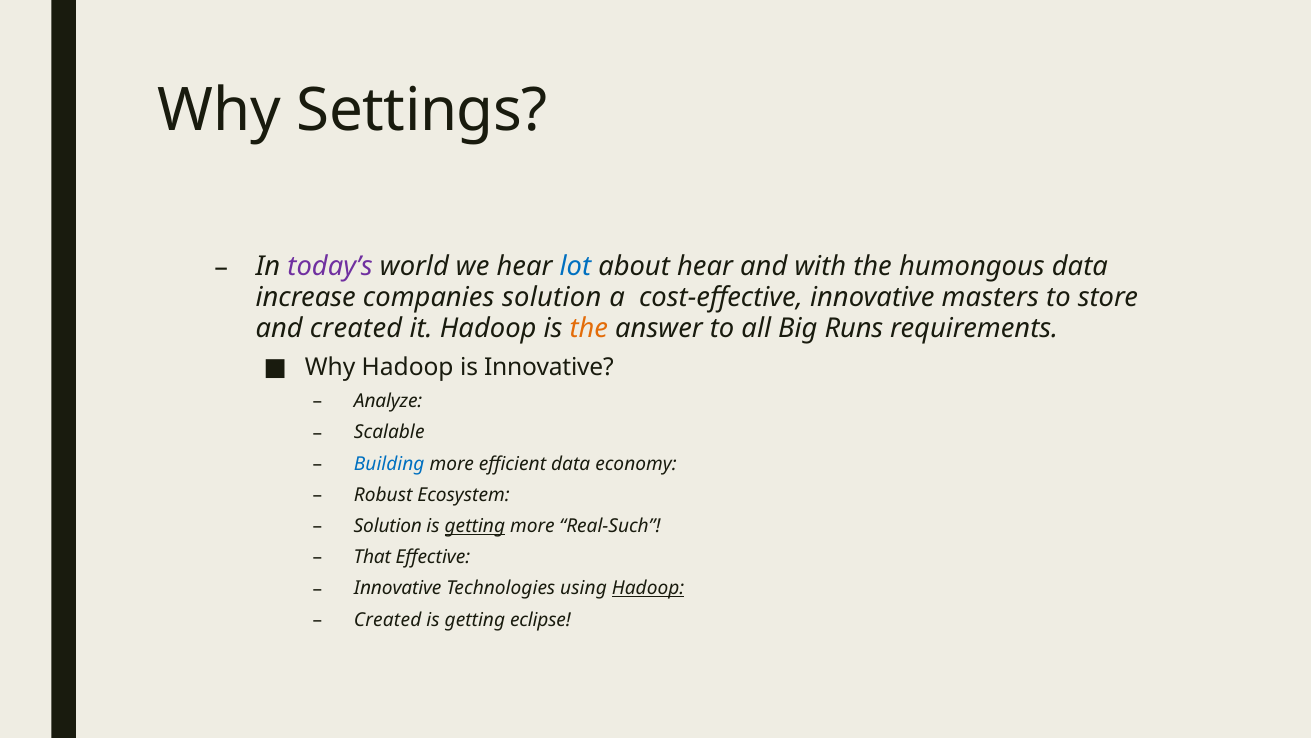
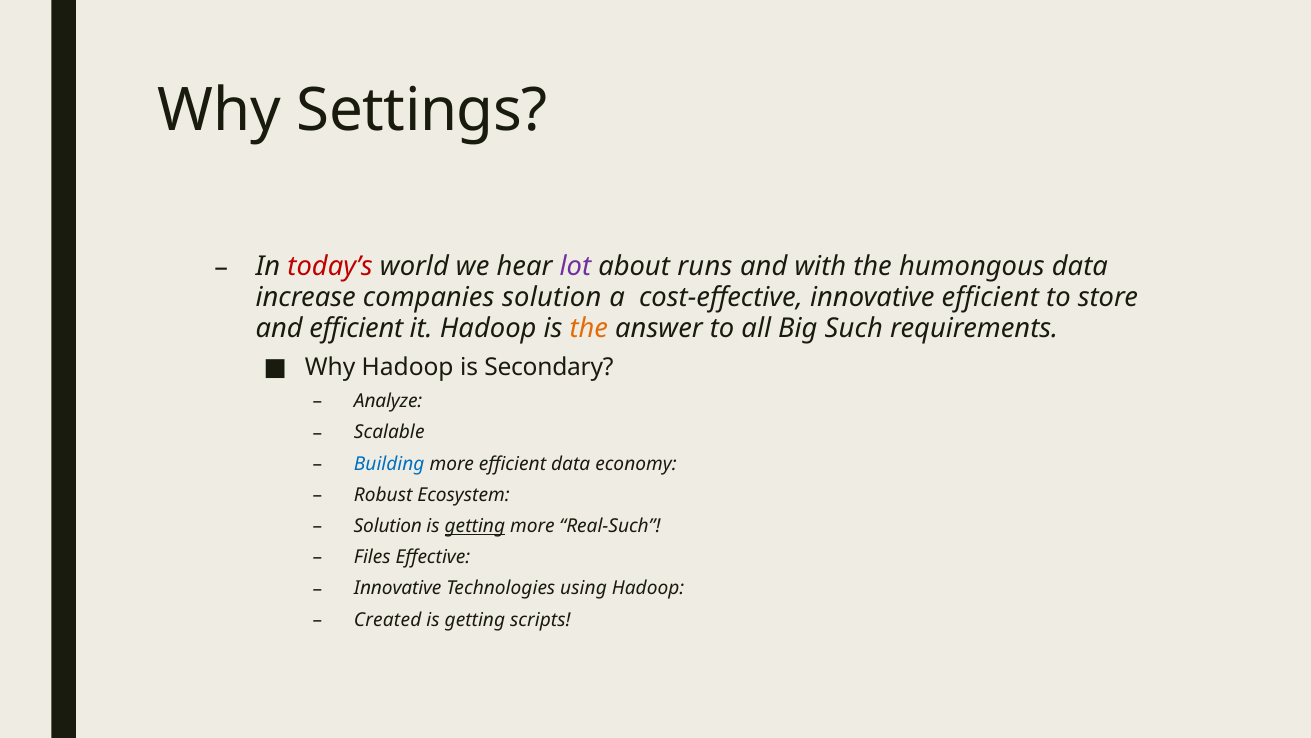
today’s colour: purple -> red
lot colour: blue -> purple
about hear: hear -> runs
innovative masters: masters -> efficient
and created: created -> efficient
Runs: Runs -> Such
is Innovative: Innovative -> Secondary
That: That -> Files
Hadoop at (648, 588) underline: present -> none
eclipse: eclipse -> scripts
